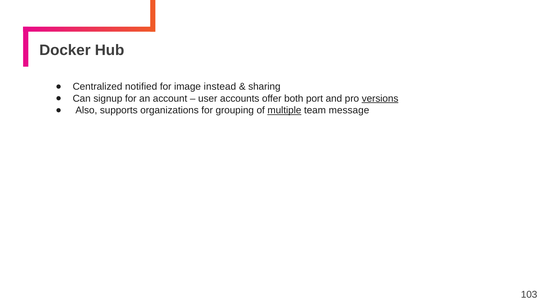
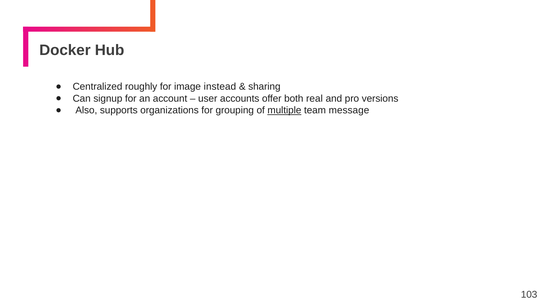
notified: notified -> roughly
port: port -> real
versions underline: present -> none
